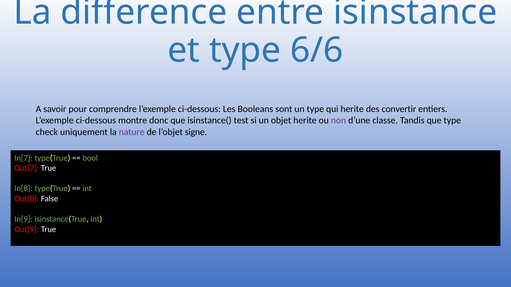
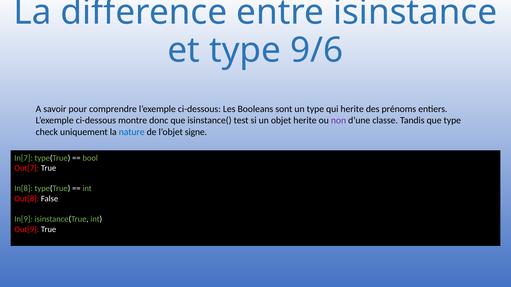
6/6: 6/6 -> 9/6
convertir: convertir -> prénoms
nature colour: purple -> blue
